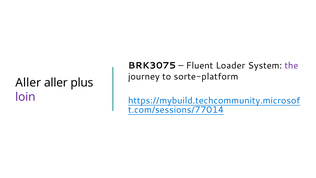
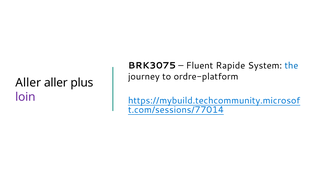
Loader: Loader -> Rapide
the colour: purple -> blue
sorte-platform: sorte-platform -> ordre-platform
